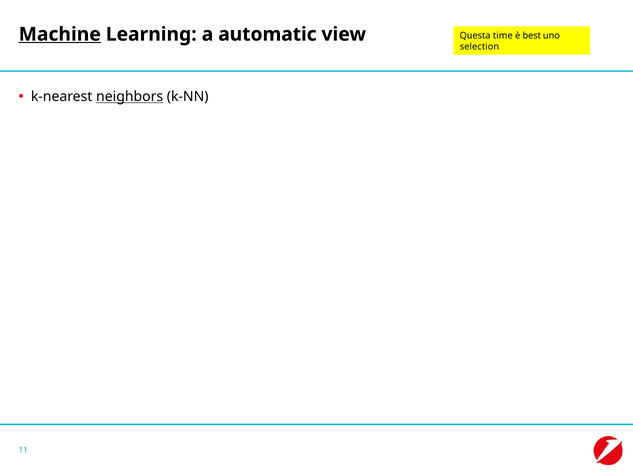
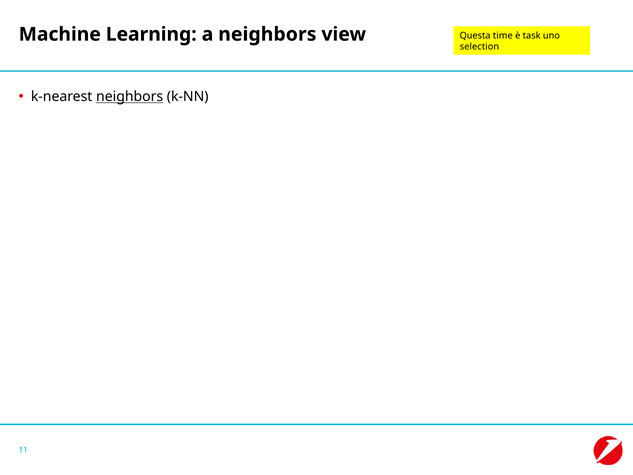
Machine underline: present -> none
a automatic: automatic -> neighbors
best: best -> task
